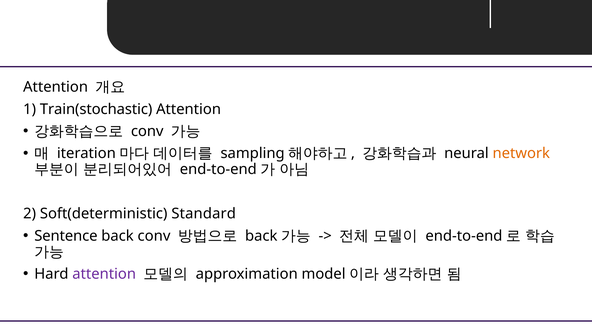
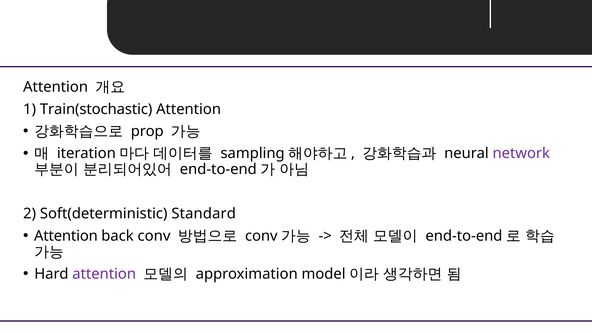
conv at (147, 131): conv -> prop
network colour: orange -> purple
Sentence at (66, 236): Sentence -> Attention
back at (261, 236): back -> conv
